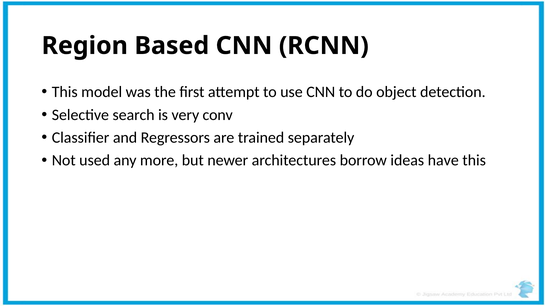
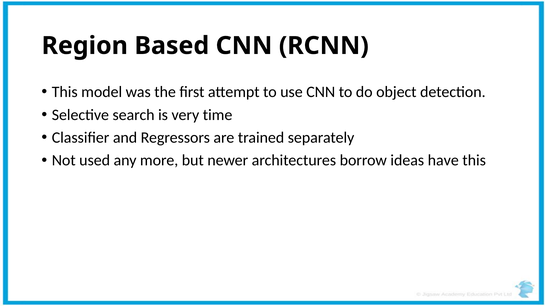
conv: conv -> time
